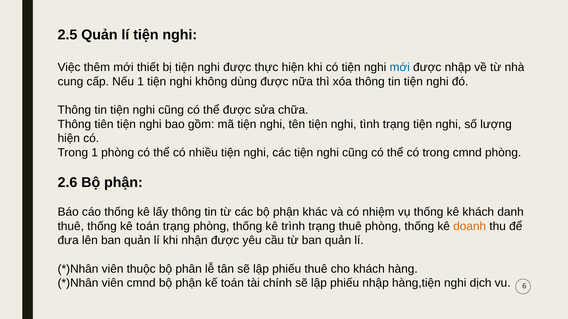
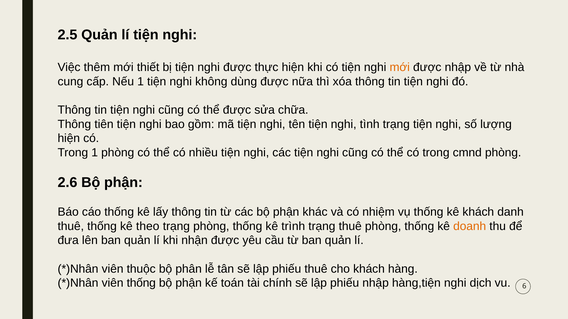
mới at (400, 68) colour: blue -> orange
kê toán: toán -> theo
viên cmnd: cmnd -> thống
